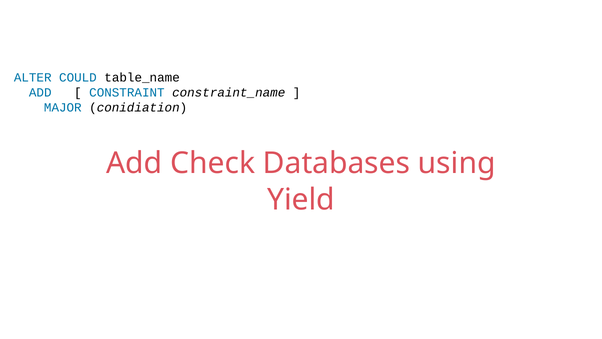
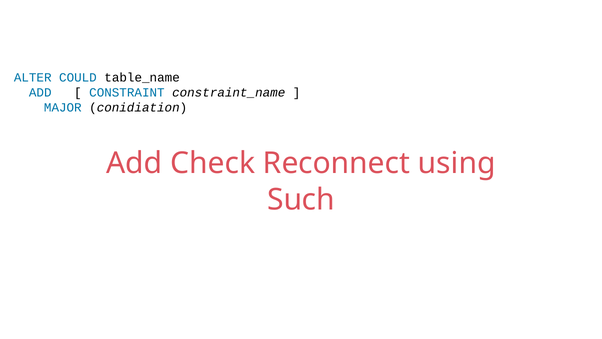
Databases: Databases -> Reconnect
Yield: Yield -> Such
